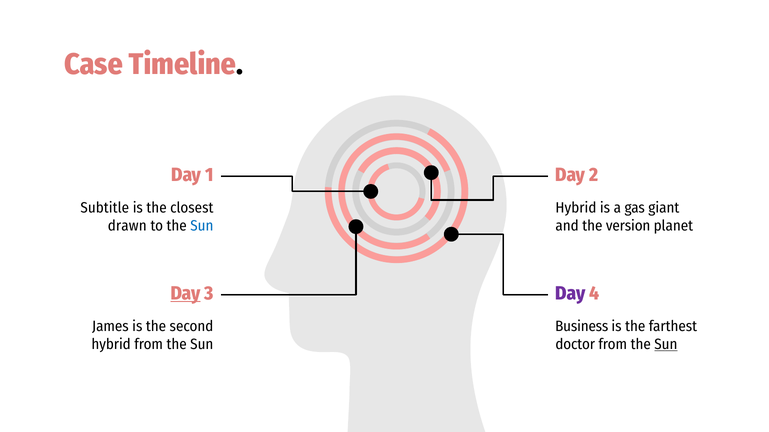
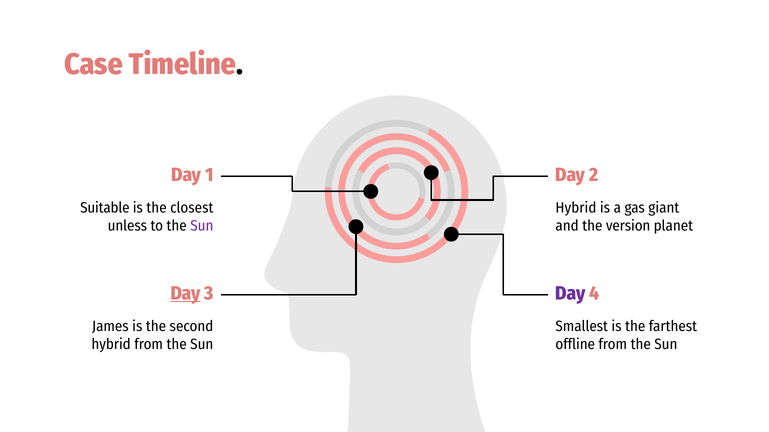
Subtitle: Subtitle -> Suitable
drawn: drawn -> unless
Sun at (202, 226) colour: blue -> purple
Business: Business -> Smallest
doctor: doctor -> offline
Sun at (666, 345) underline: present -> none
